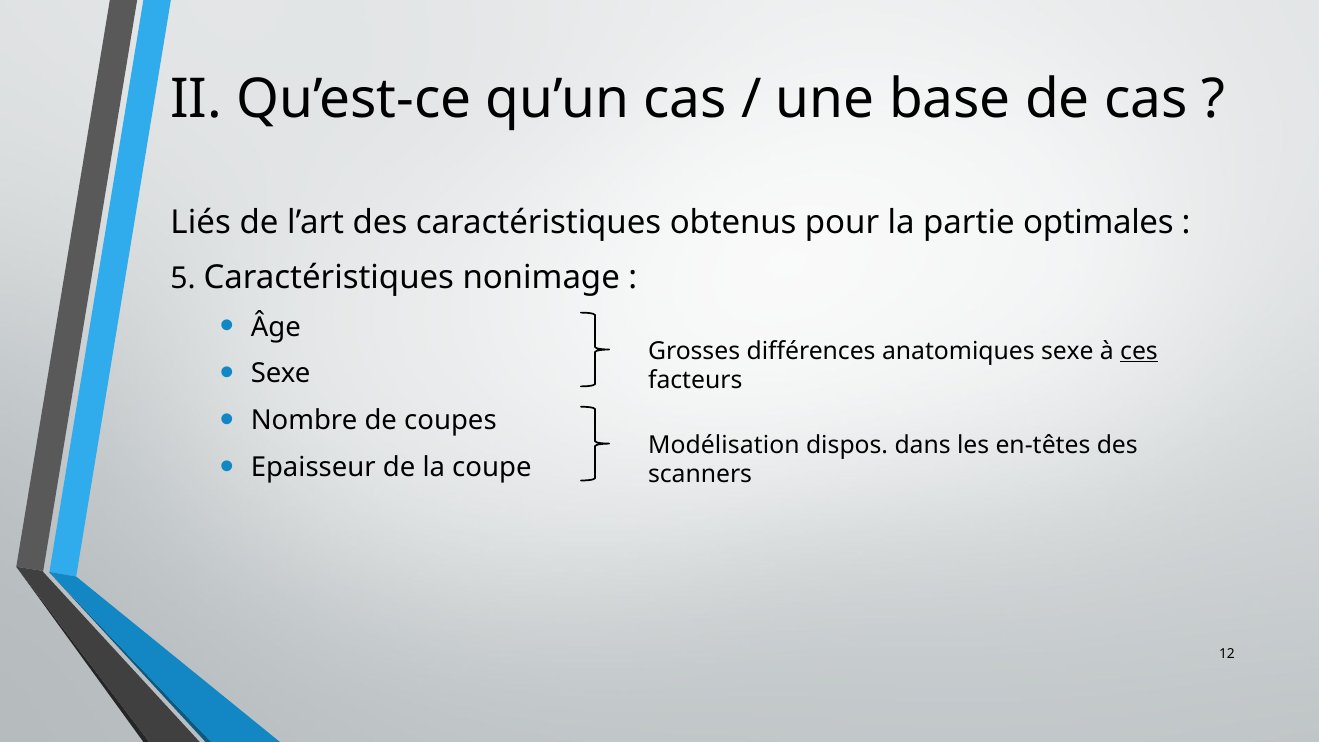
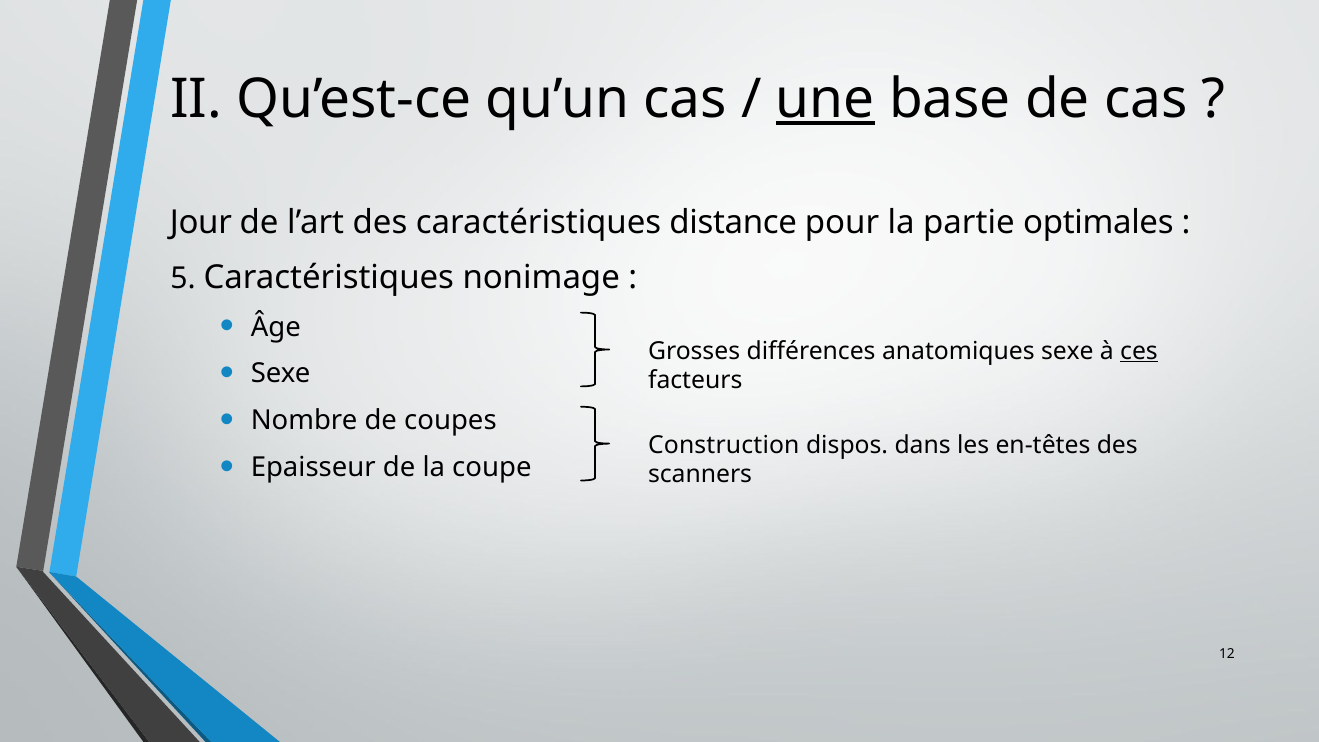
une underline: none -> present
Liés: Liés -> Jour
obtenus: obtenus -> distance
Modélisation: Modélisation -> Construction
